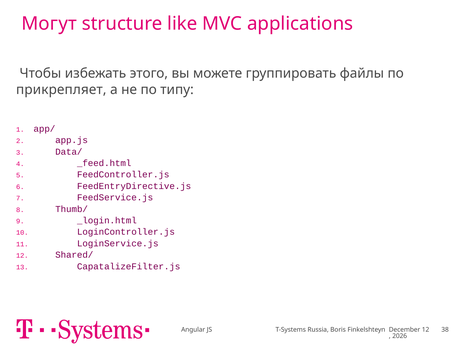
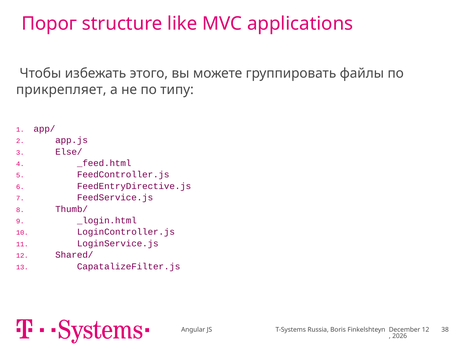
Могут: Могут -> Порог
Data/: Data/ -> Else/
